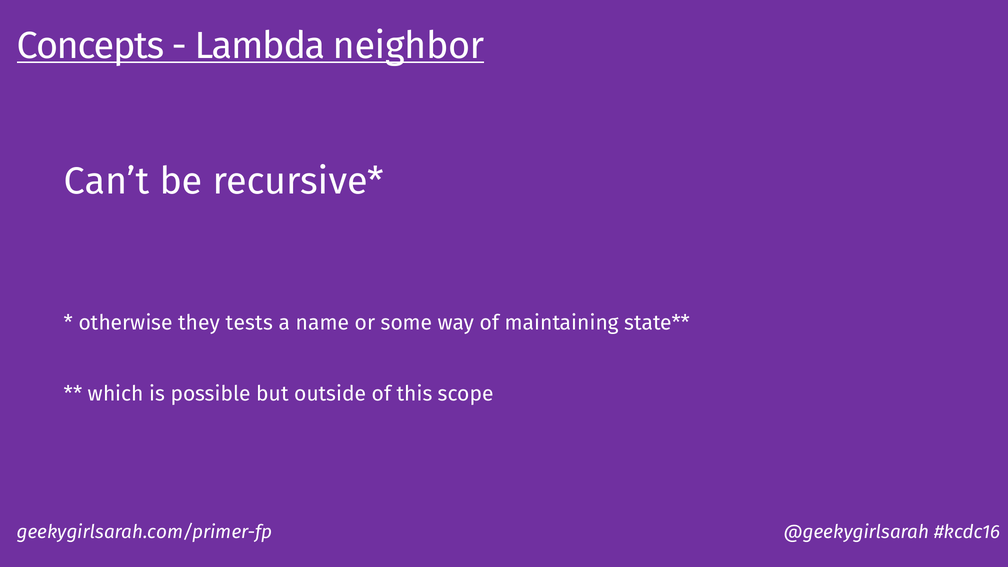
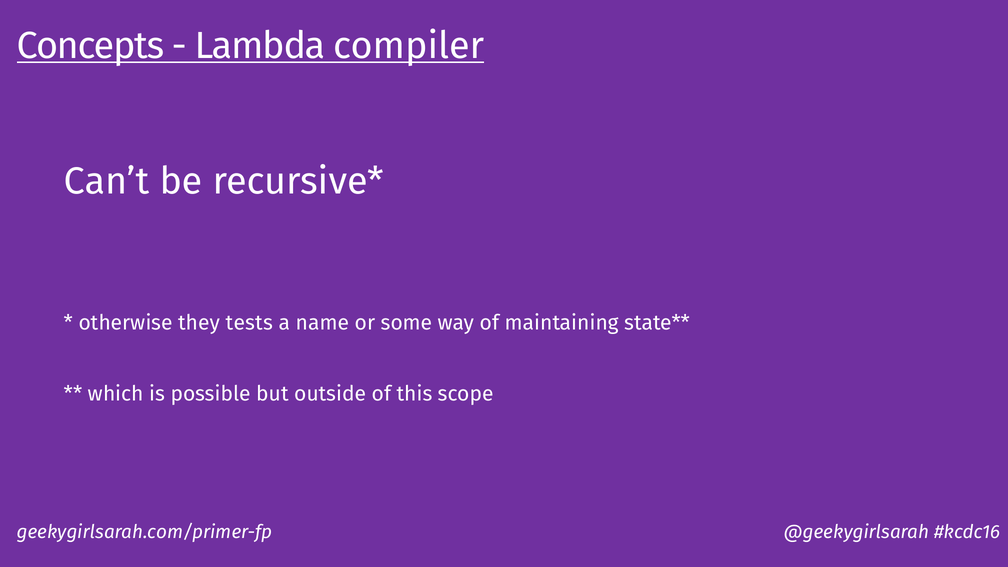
neighbor: neighbor -> compiler
